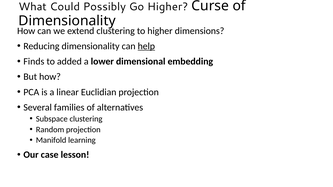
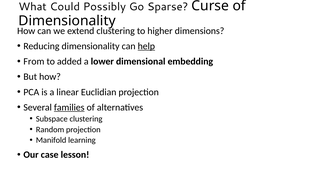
Go Higher: Higher -> Sparse
Finds: Finds -> From
families underline: none -> present
